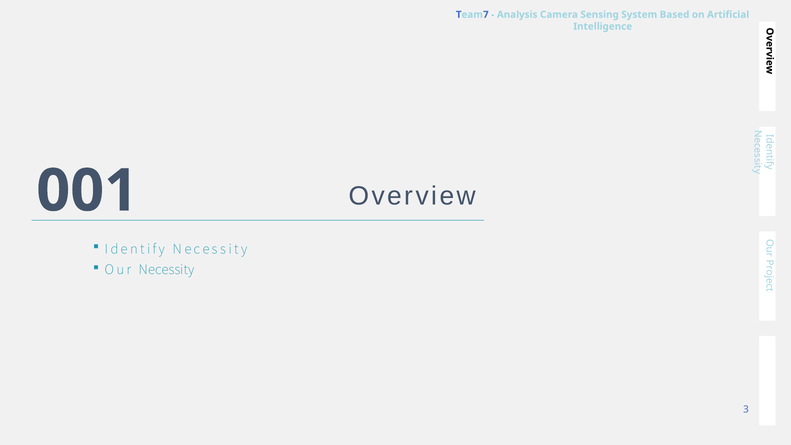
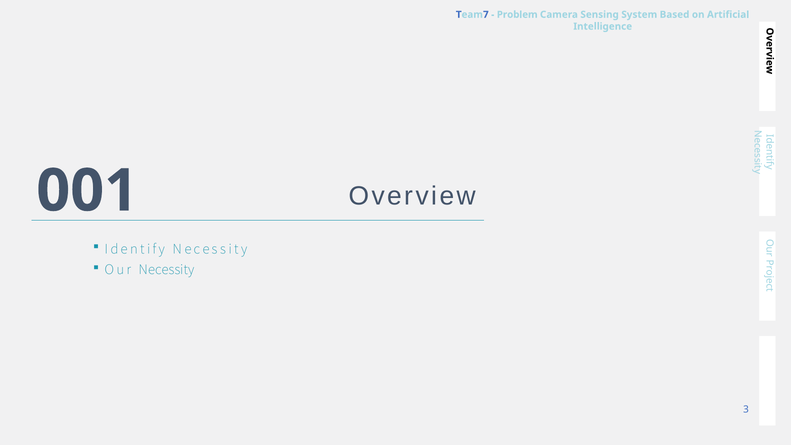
Analysis: Analysis -> Problem
